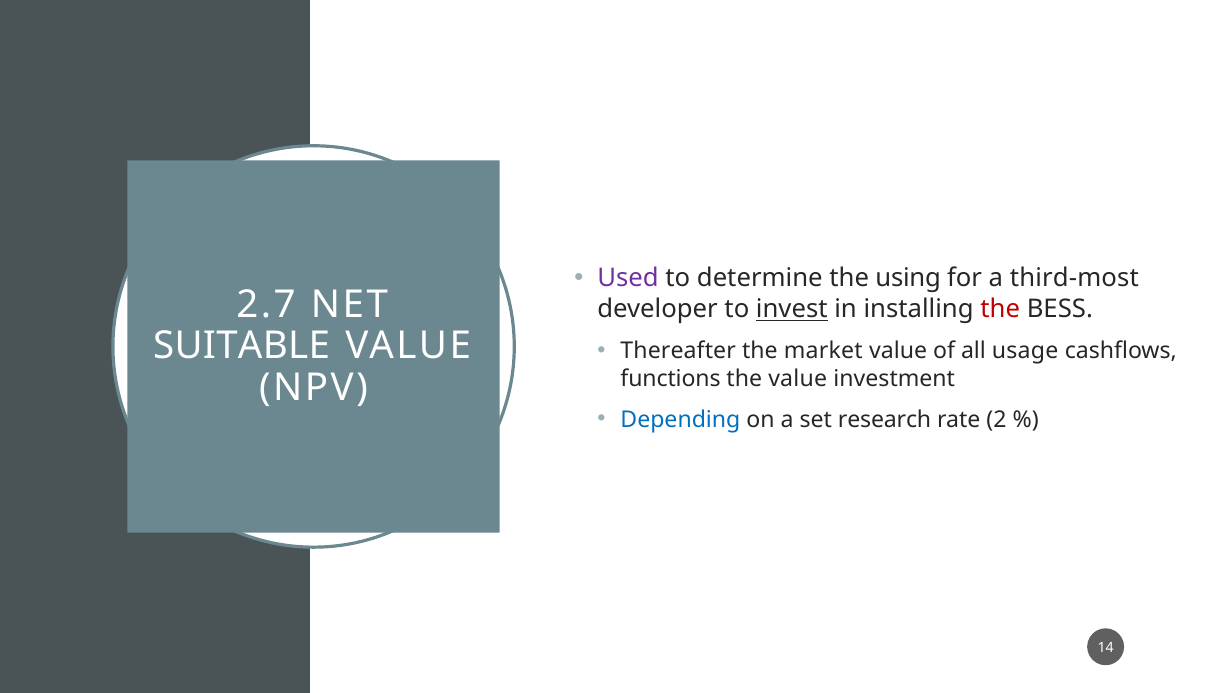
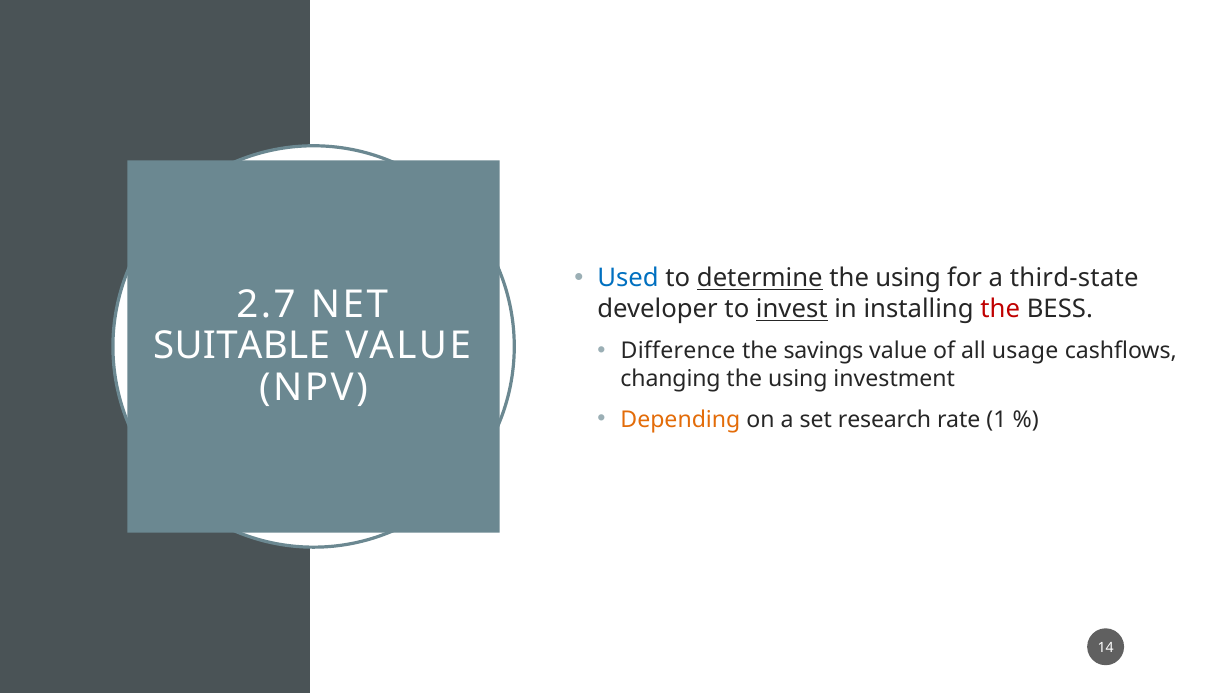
Used colour: purple -> blue
determine underline: none -> present
third-most: third-most -> third-state
Thereafter: Thereafter -> Difference
market: market -> savings
functions: functions -> changing
value at (798, 379): value -> using
Depending colour: blue -> orange
2: 2 -> 1
